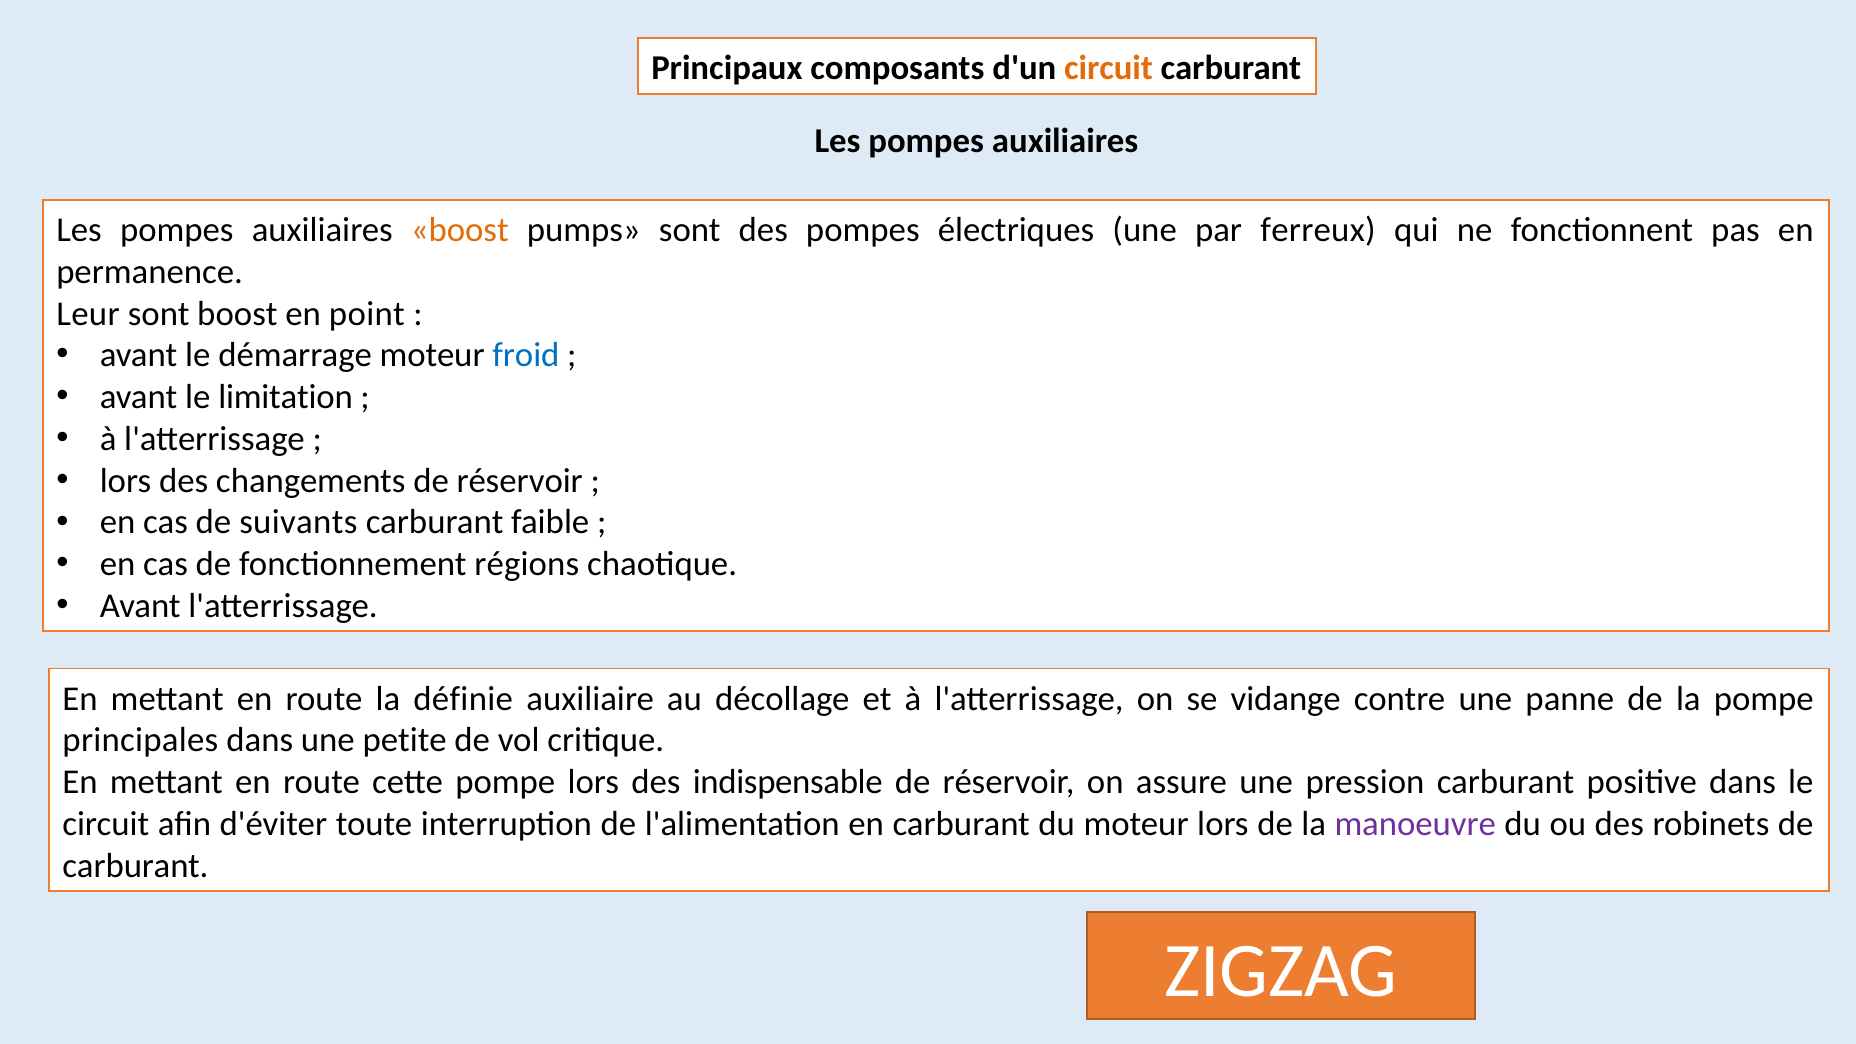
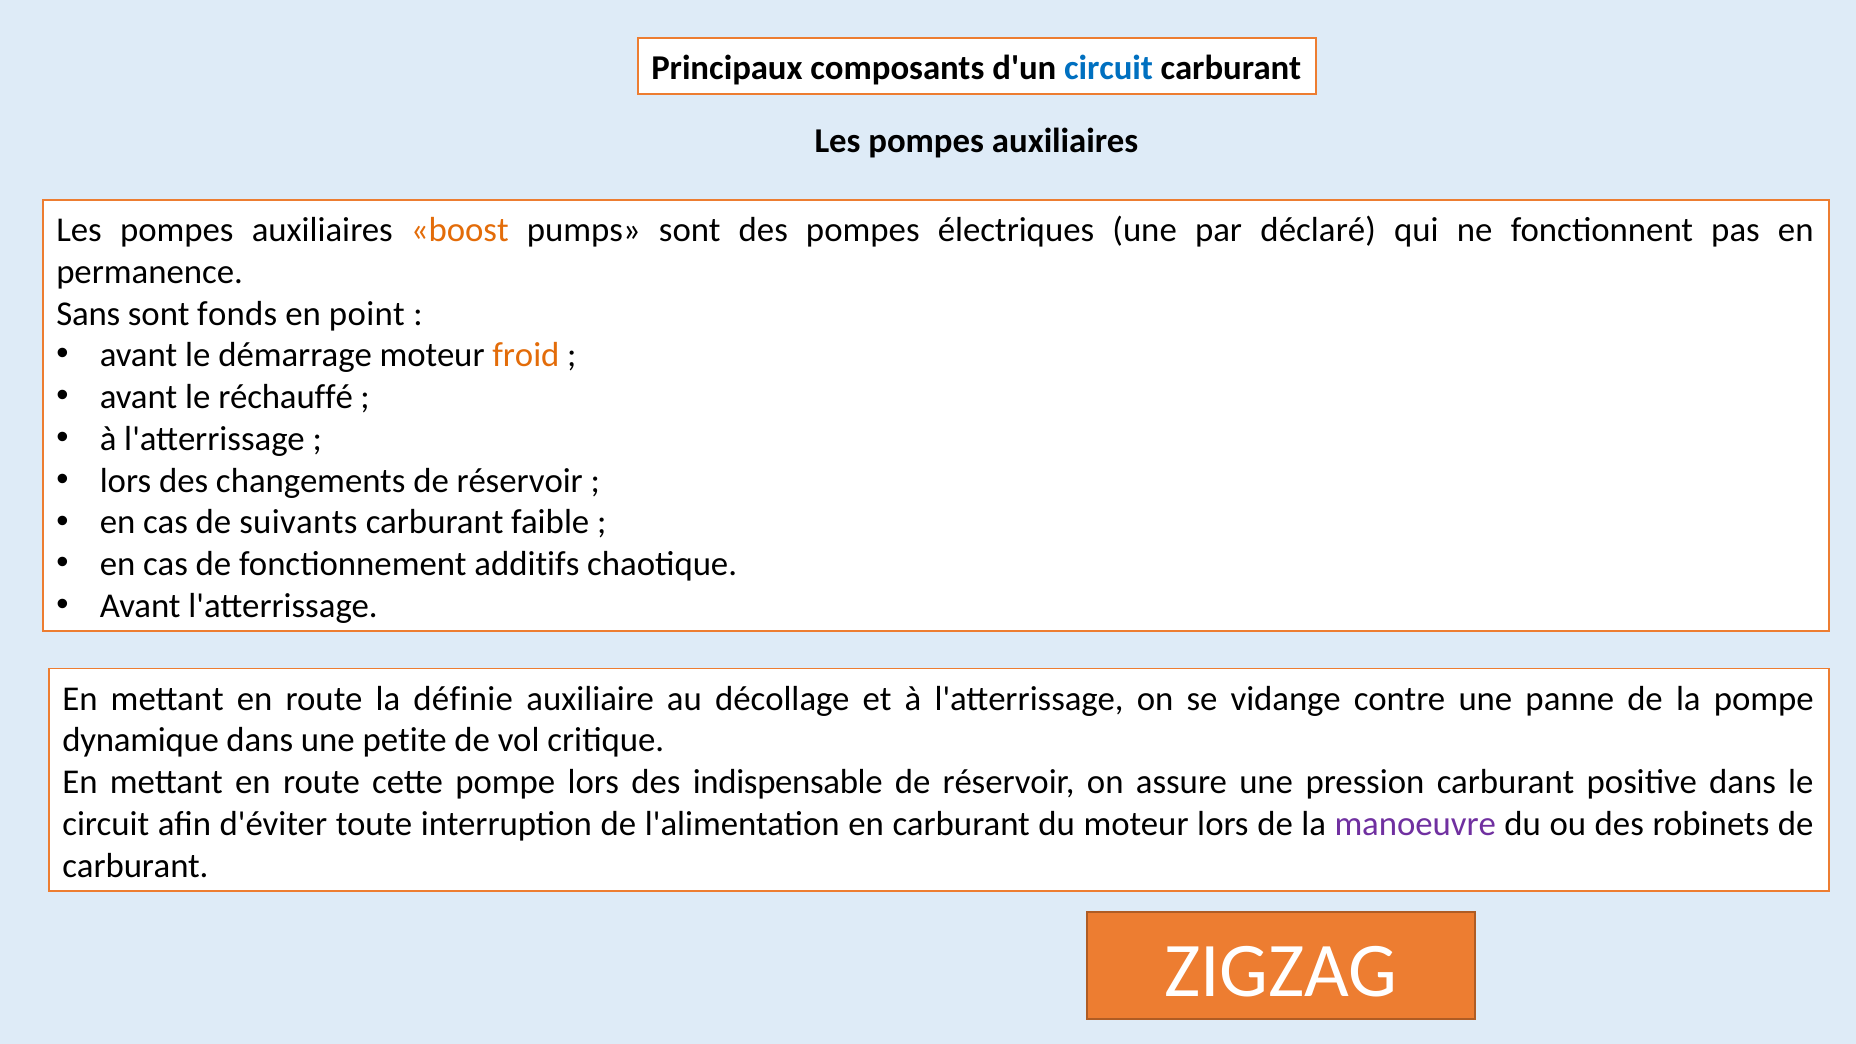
circuit at (1108, 68) colour: orange -> blue
ferreux: ferreux -> déclaré
Leur: Leur -> Sans
sont boost: boost -> fonds
froid colour: blue -> orange
limitation: limitation -> réchauffé
régions: régions -> additifs
principales: principales -> dynamique
